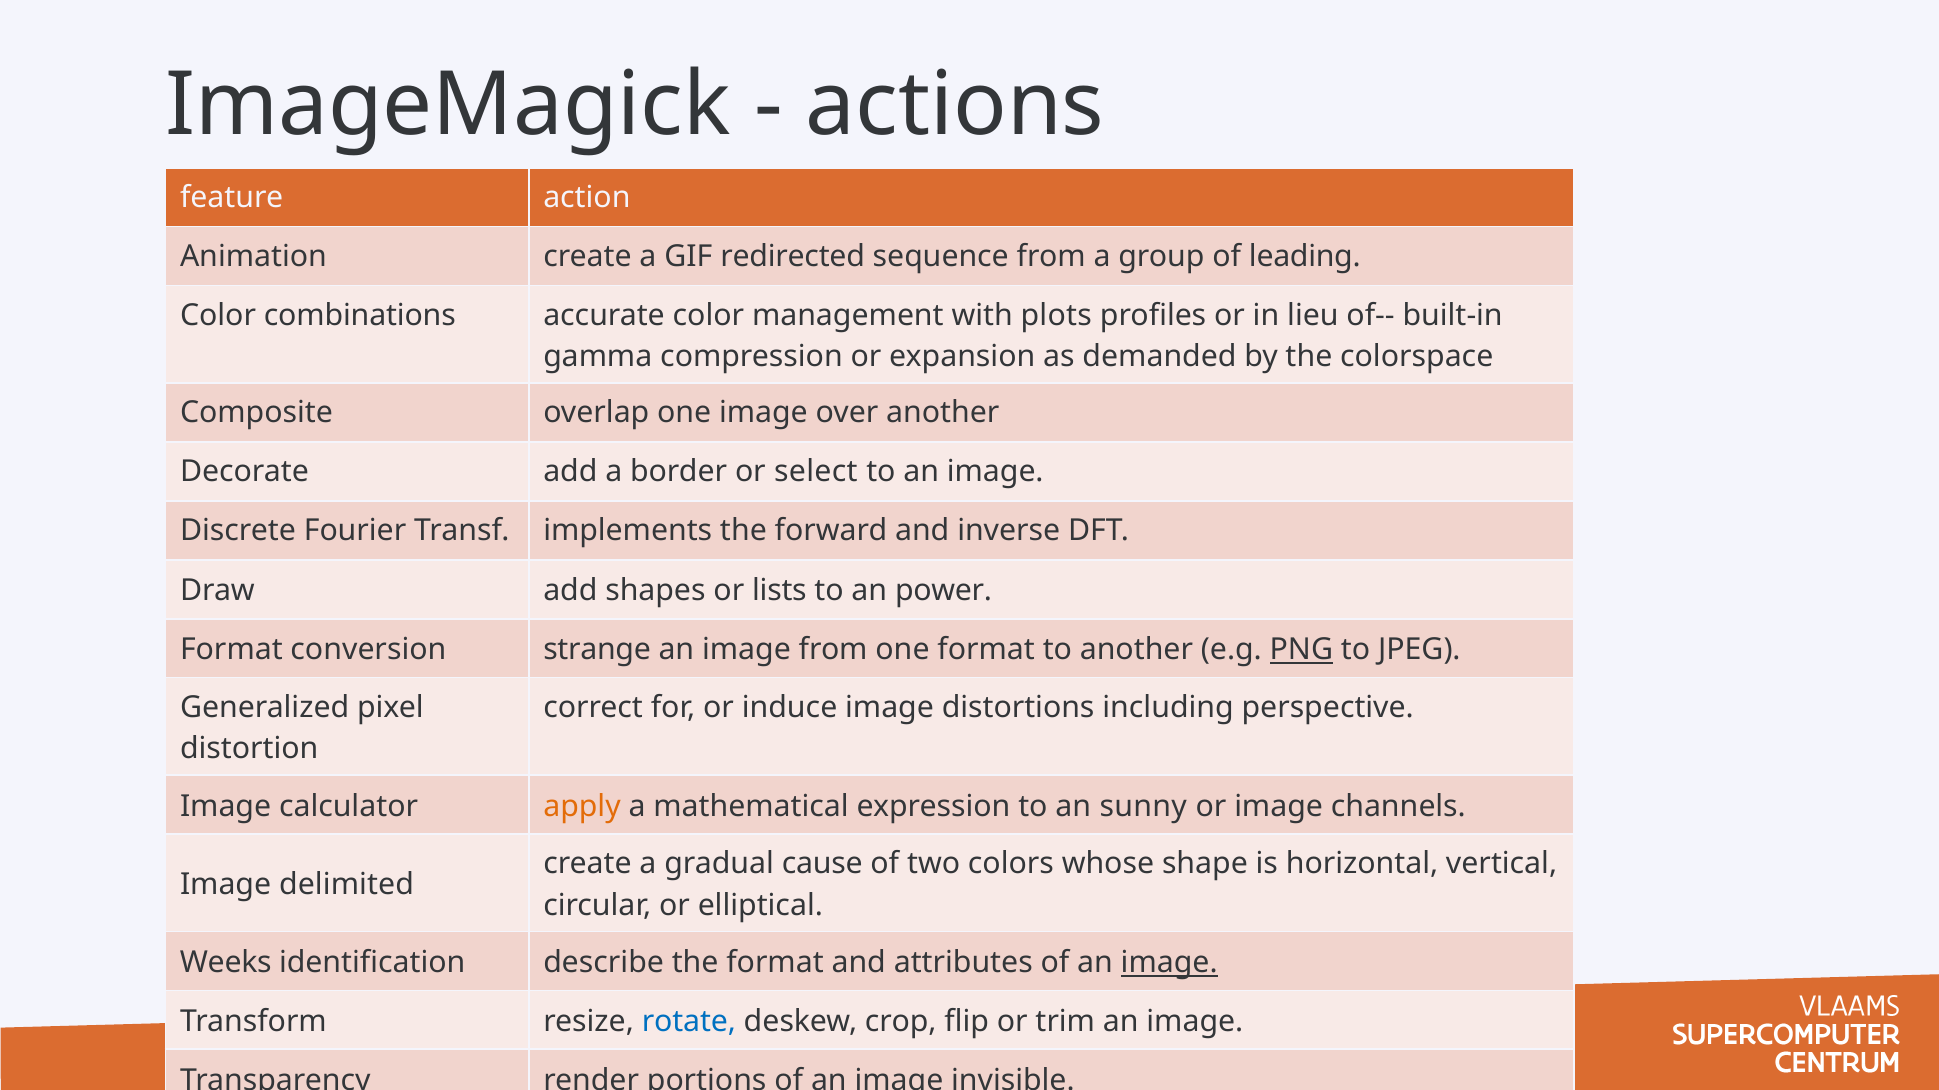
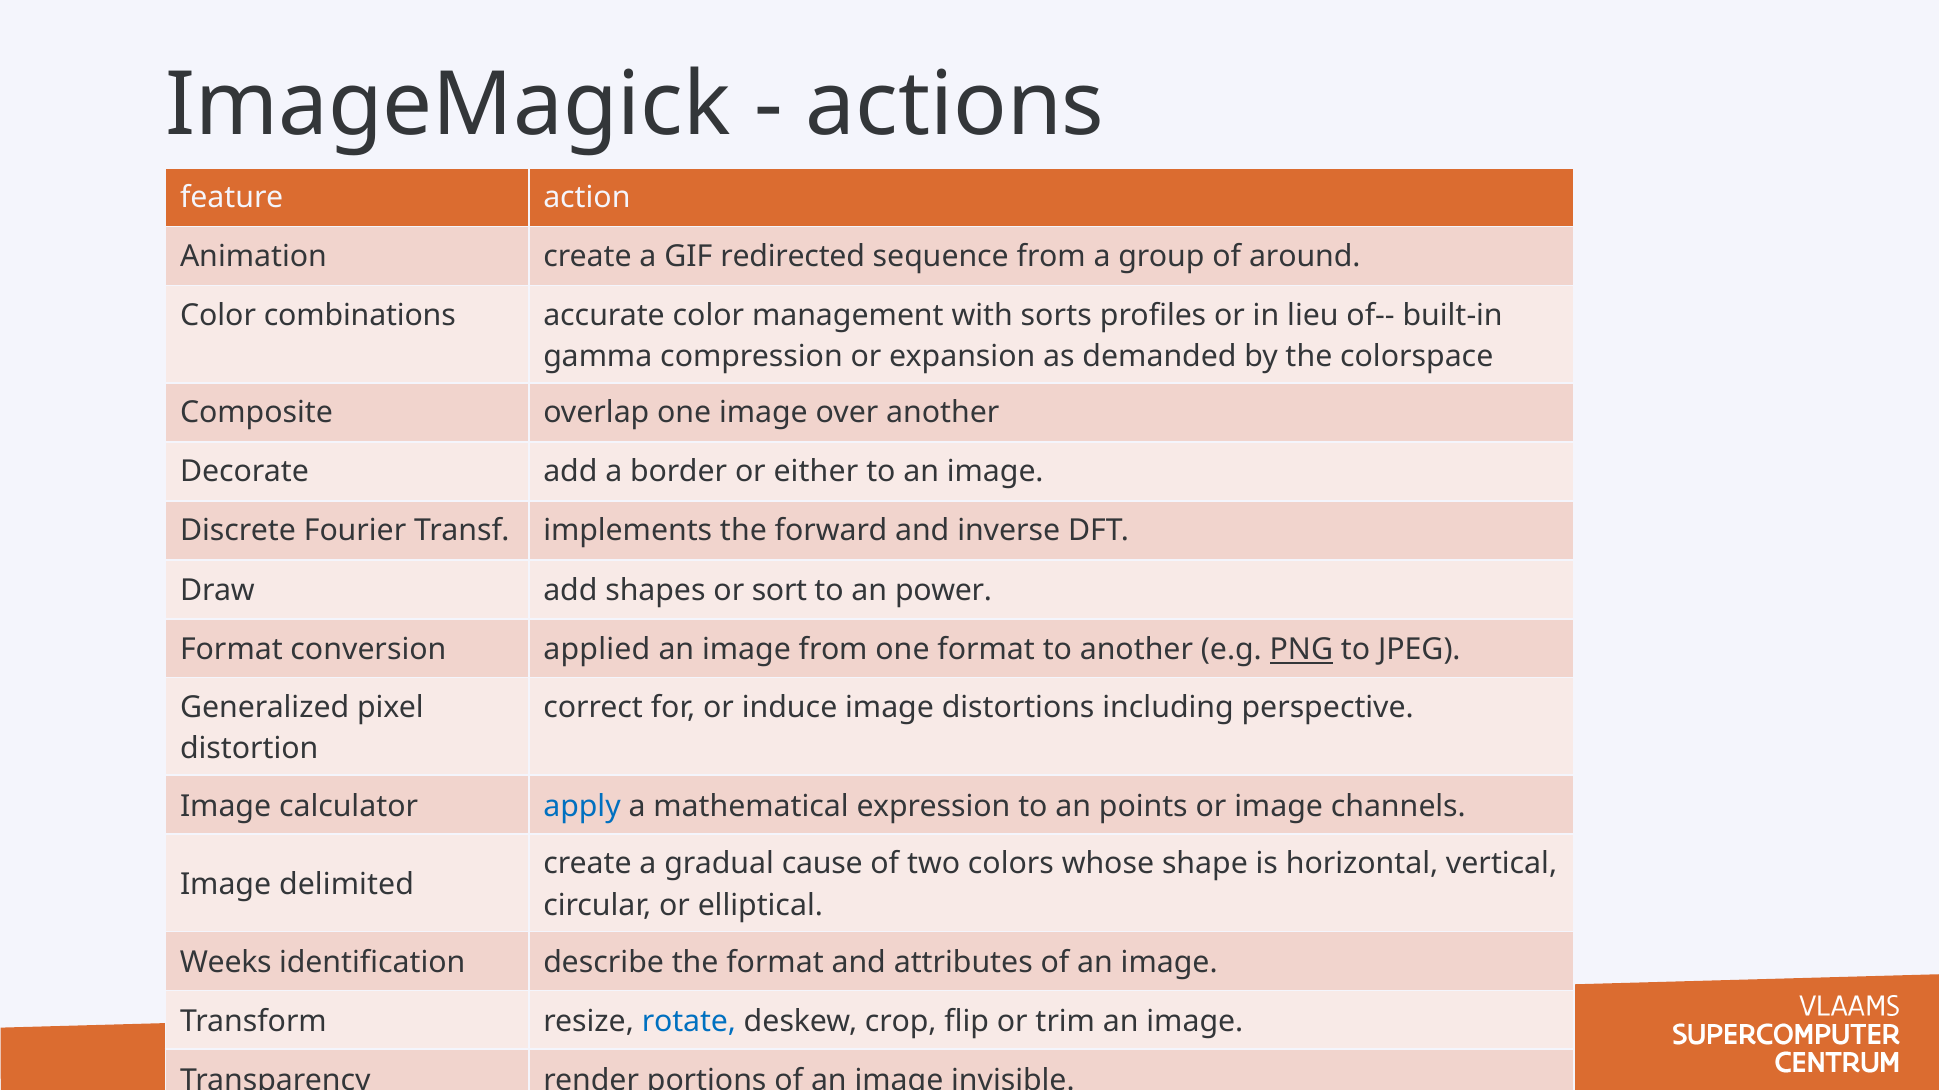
leading: leading -> around
plots: plots -> sorts
select: select -> either
lists: lists -> sort
strange: strange -> applied
apply colour: orange -> blue
sunny: sunny -> points
image at (1169, 963) underline: present -> none
